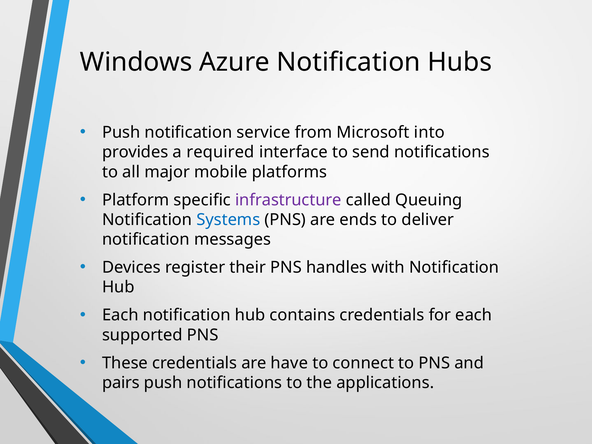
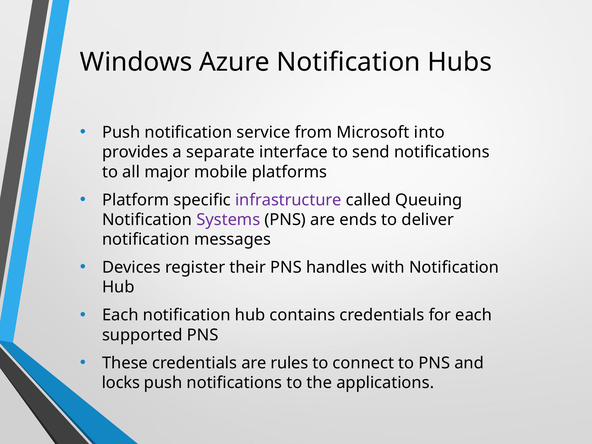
required: required -> separate
Systems colour: blue -> purple
have: have -> rules
pairs: pairs -> locks
